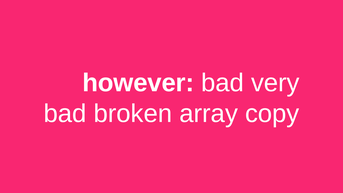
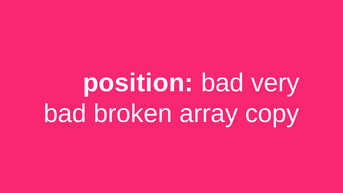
however: however -> position
